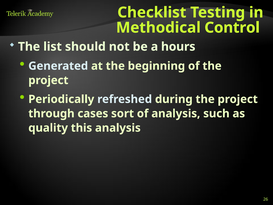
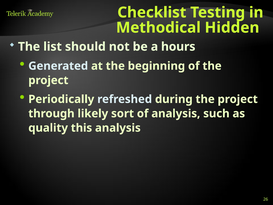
Control: Control -> Hidden
cases: cases -> likely
